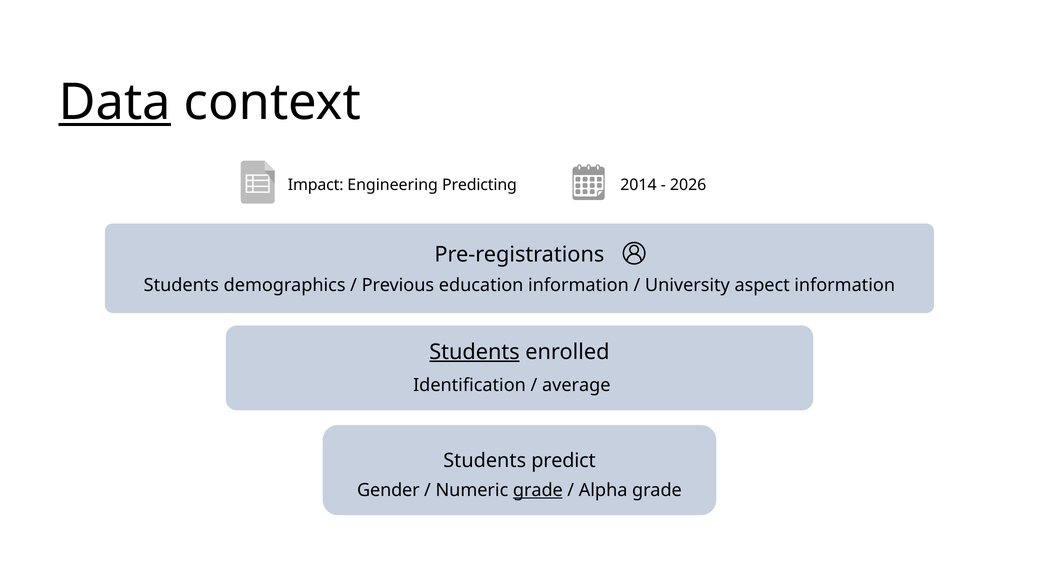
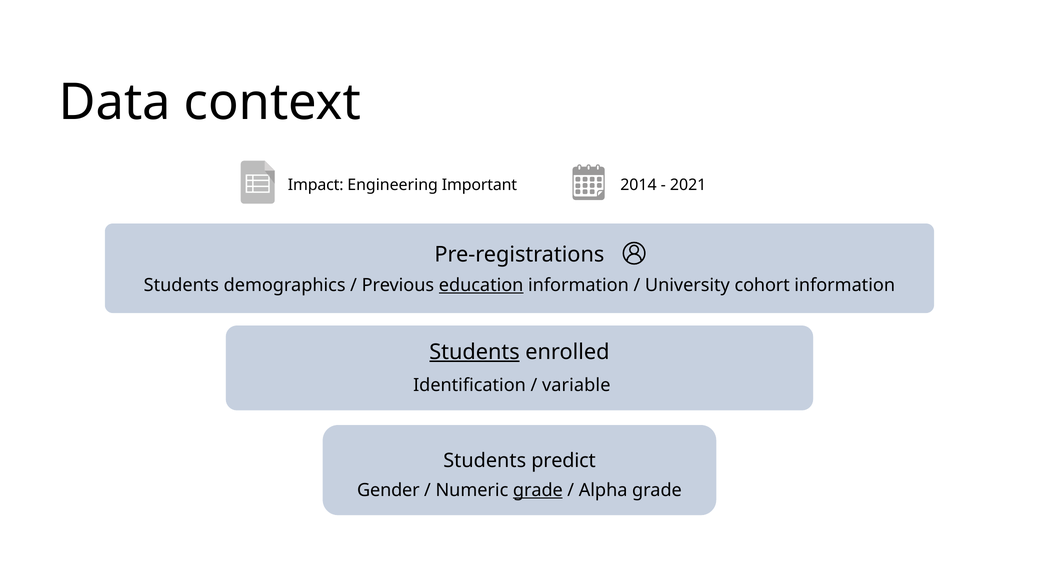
Data underline: present -> none
Predicting: Predicting -> Important
2026: 2026 -> 2021
education underline: none -> present
aspect: aspect -> cohort
average: average -> variable
